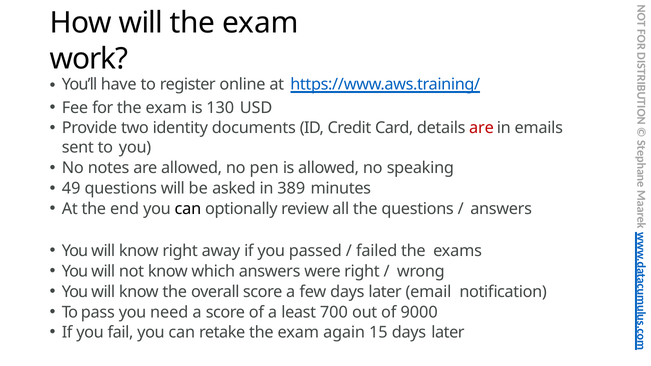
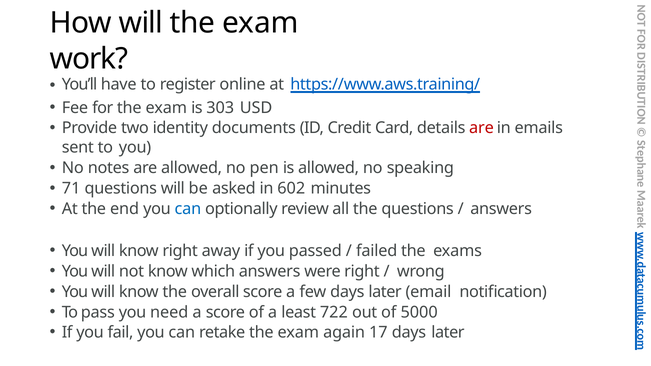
130: 130 -> 303
49: 49 -> 71
389: 389 -> 602
can at (188, 209) colour: black -> blue
700: 700 -> 722
9000: 9000 -> 5000
15: 15 -> 17
